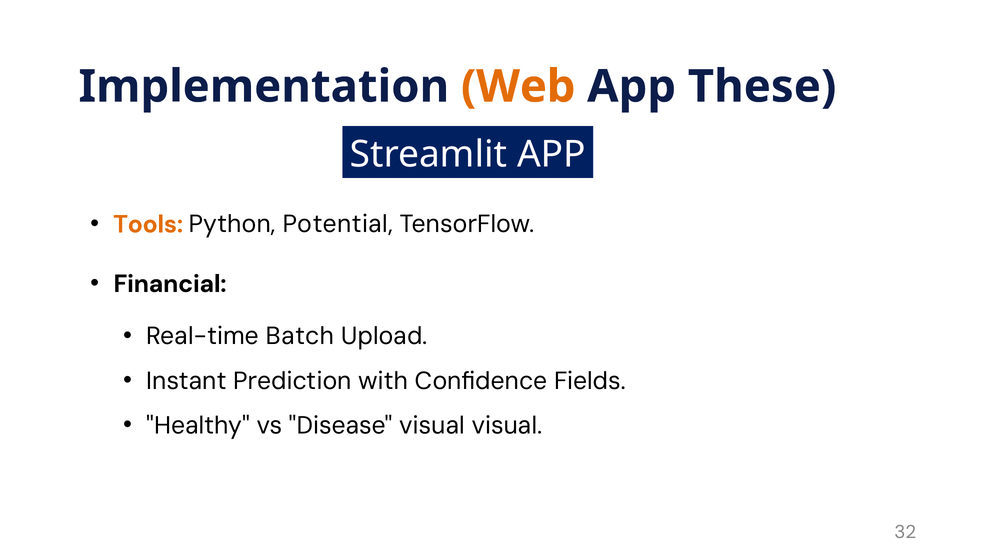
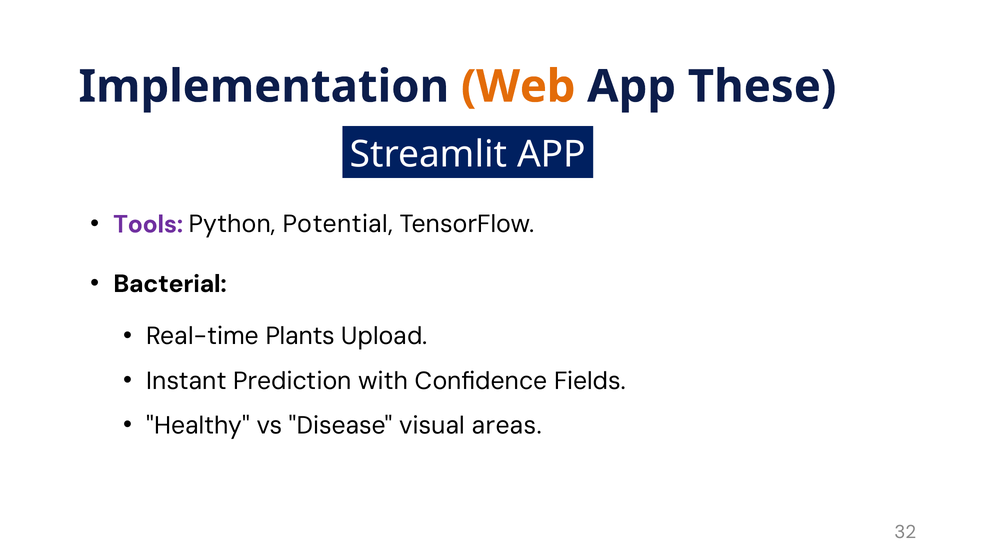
Tools colour: orange -> purple
Financial: Financial -> Bacterial
Batch: Batch -> Plants
visual visual: visual -> areas
